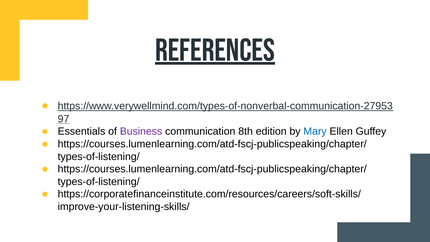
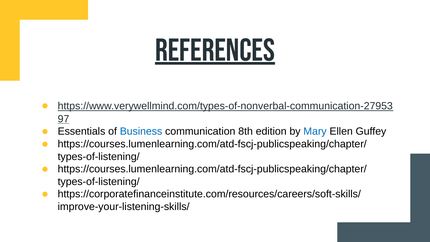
Business colour: purple -> blue
